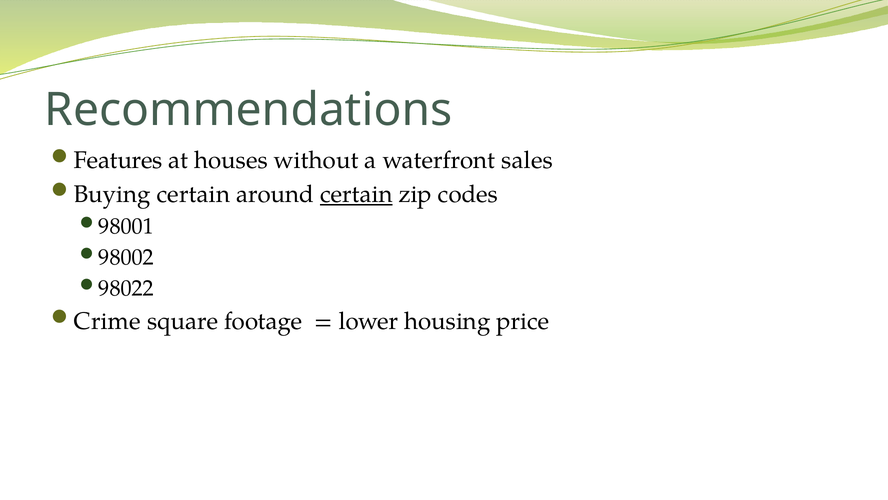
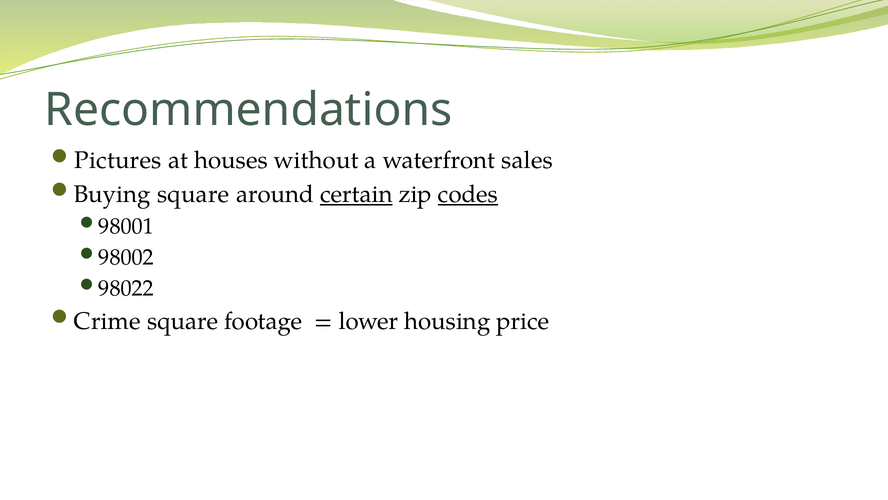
Features: Features -> Pictures
Buying certain: certain -> square
codes underline: none -> present
